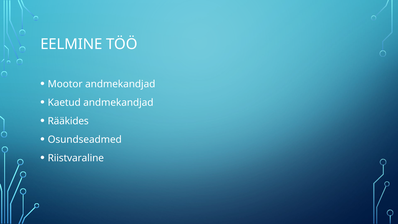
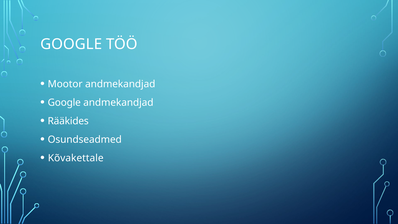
EELMINE at (71, 44): EELMINE -> GOOGLE
Kaetud at (64, 102): Kaetud -> Google
Riistvaraline: Riistvaraline -> Kõvakettale
